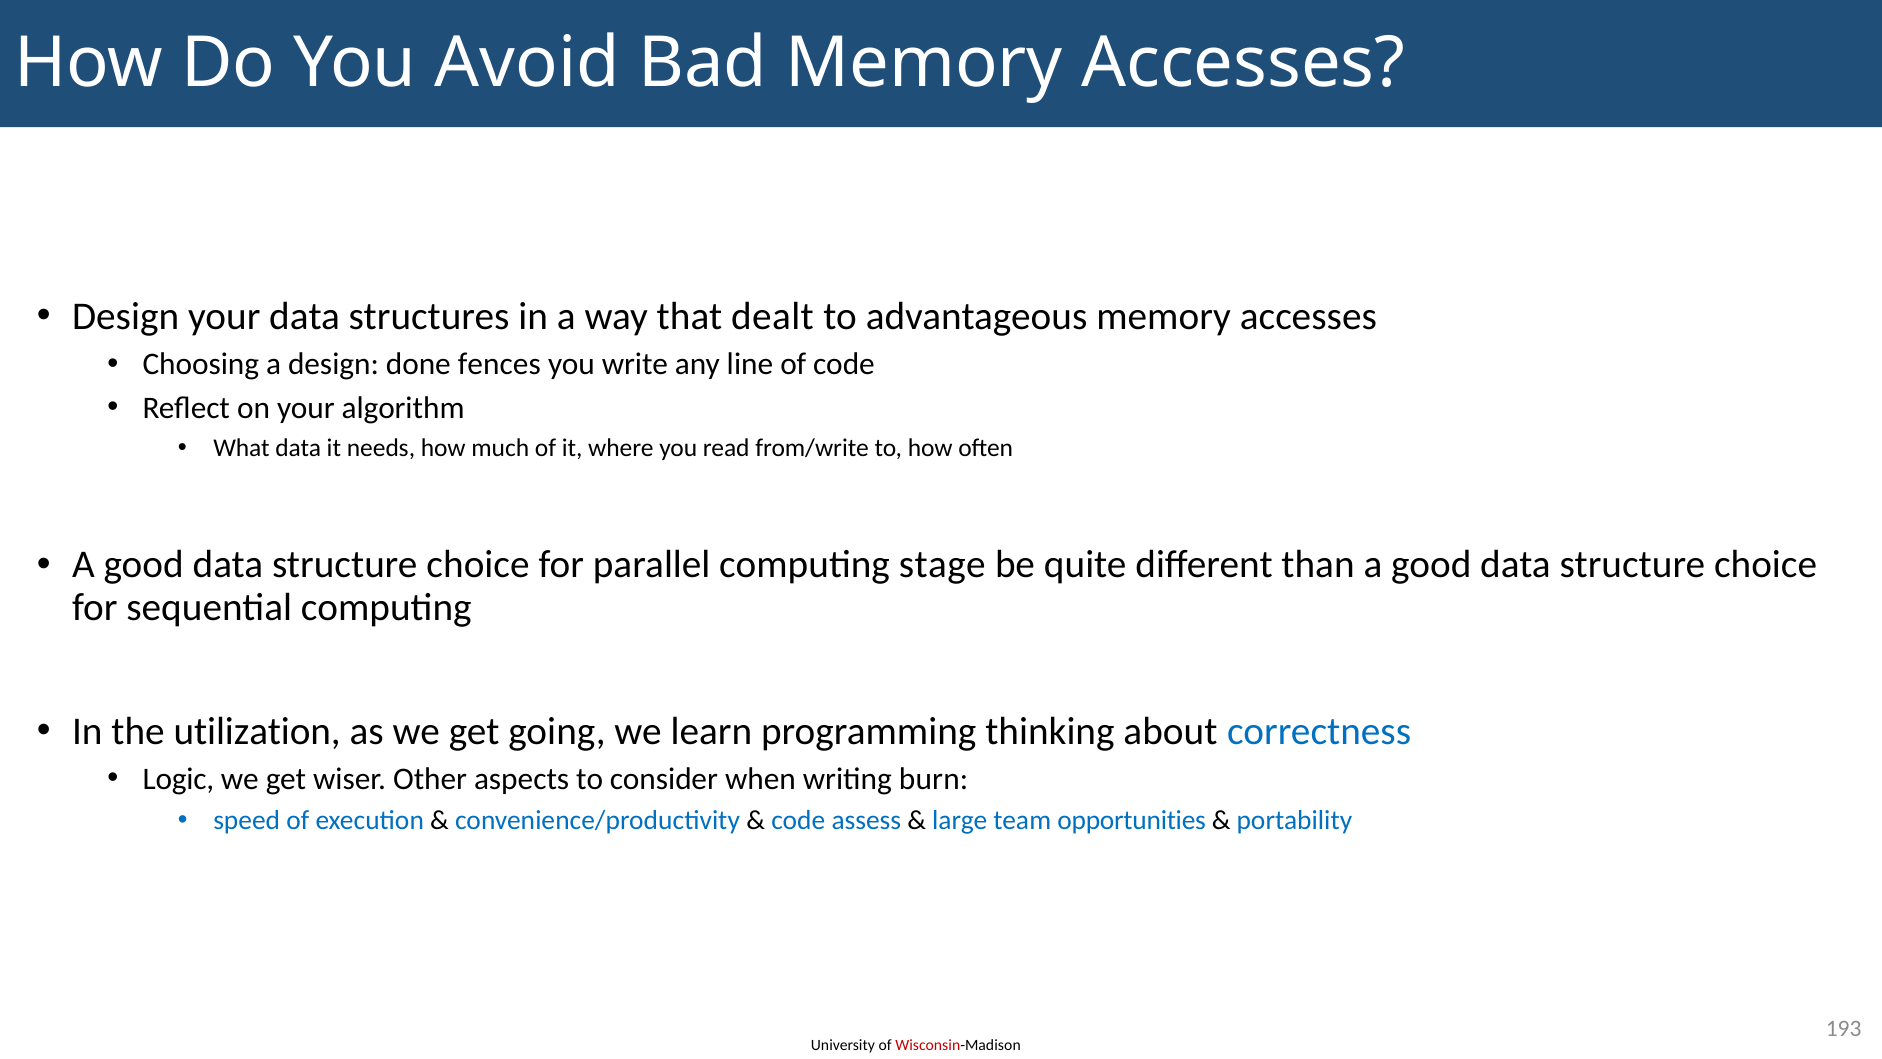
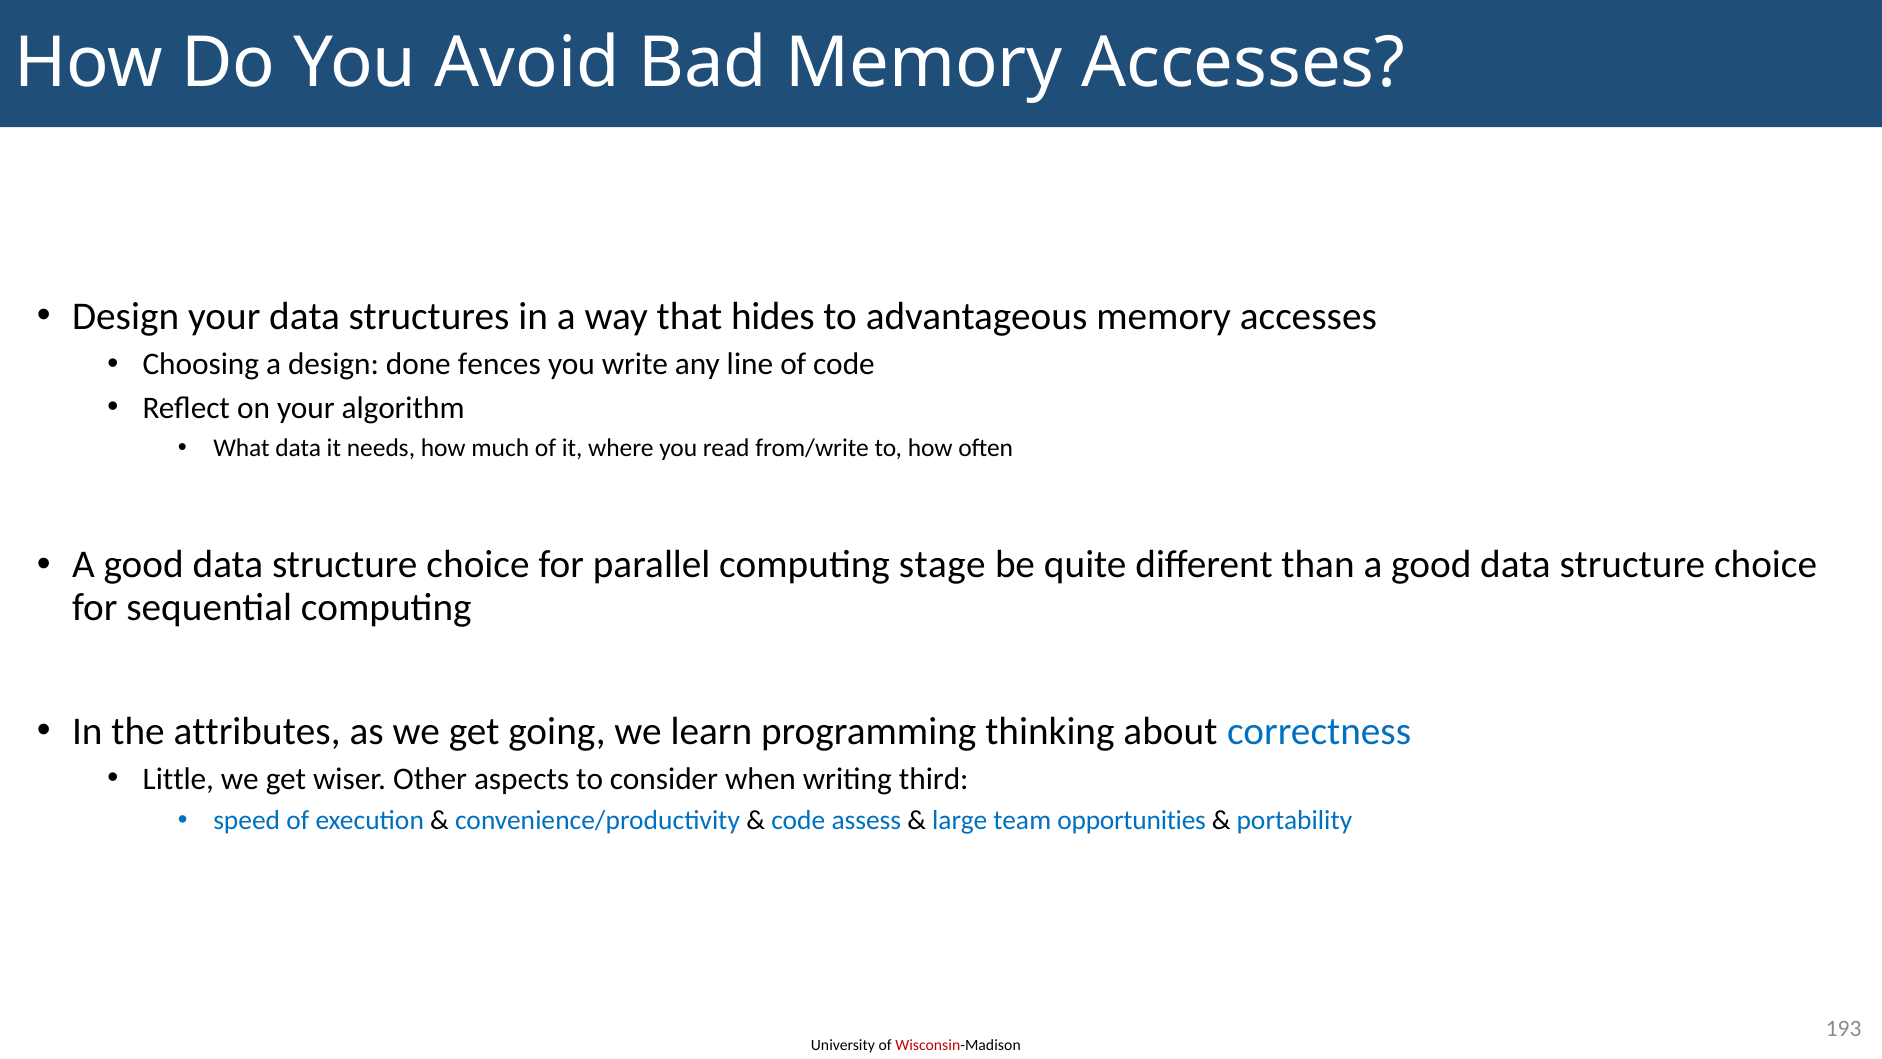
dealt: dealt -> hides
utilization: utilization -> attributes
Logic: Logic -> Little
burn: burn -> third
